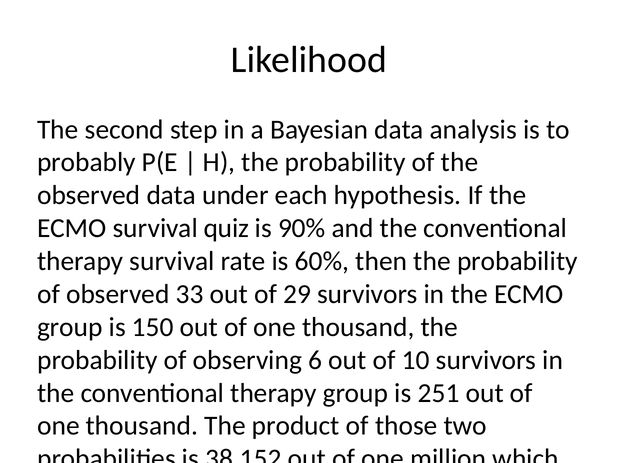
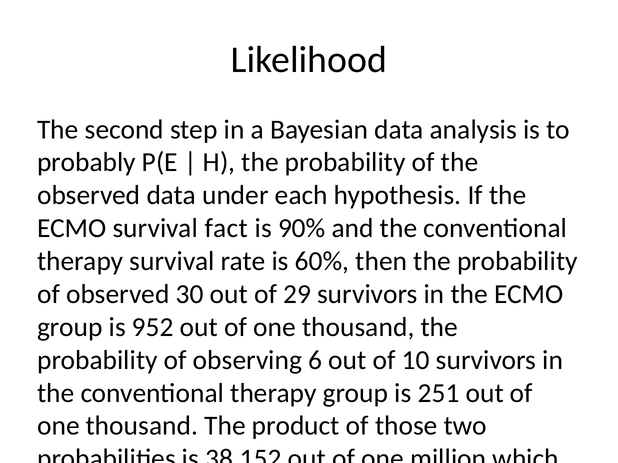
quiz: quiz -> fact
33: 33 -> 30
150: 150 -> 952
